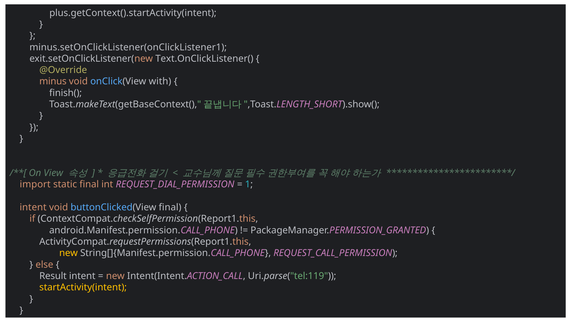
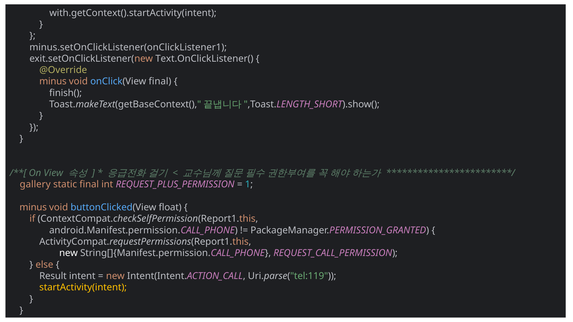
plus.getContext().startActivity(intent: plus.getContext().startActivity(intent -> with.getContext().startActivity(intent
onClick(View with: with -> final
import: import -> gallery
REQUEST_DIAL_PERMISSION: REQUEST_DIAL_PERMISSION -> REQUEST_PLUS_PERMISSION
intent at (33, 208): intent -> minus
buttonClicked(View final: final -> float
new at (69, 253) colour: yellow -> white
